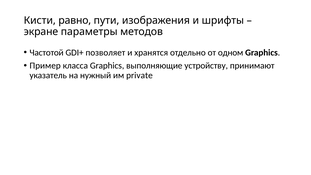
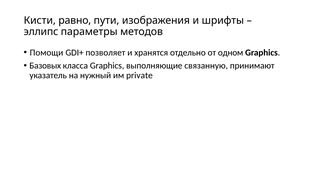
экране: экране -> эллипс
Частотой: Частотой -> Помощи
Пример: Пример -> Базовых
устройству: устройству -> связанную
